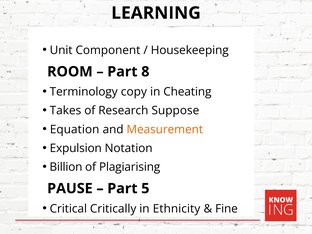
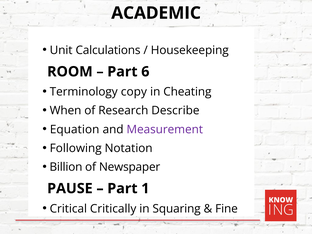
LEARNING: LEARNING -> ACADEMIC
Component: Component -> Calculations
8: 8 -> 6
Takes: Takes -> When
Suppose: Suppose -> Describe
Measurement colour: orange -> purple
Expulsion: Expulsion -> Following
Plagiarising: Plagiarising -> Newspaper
5: 5 -> 1
Ethnicity: Ethnicity -> Squaring
